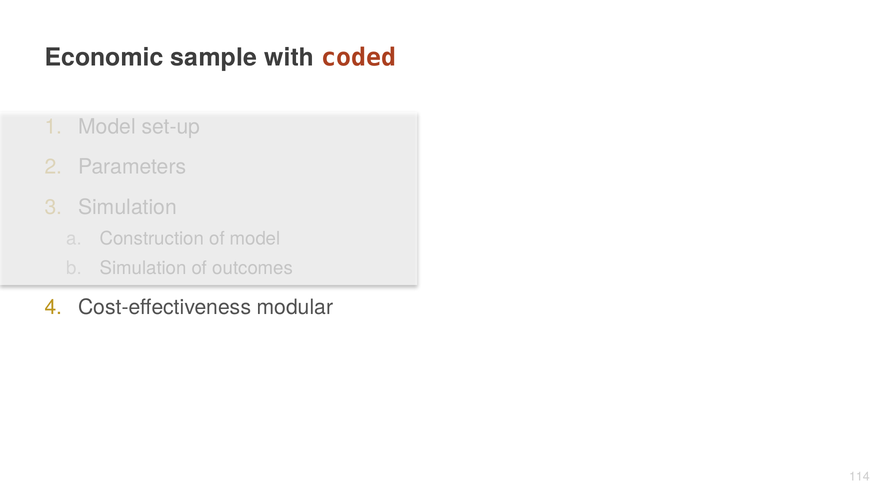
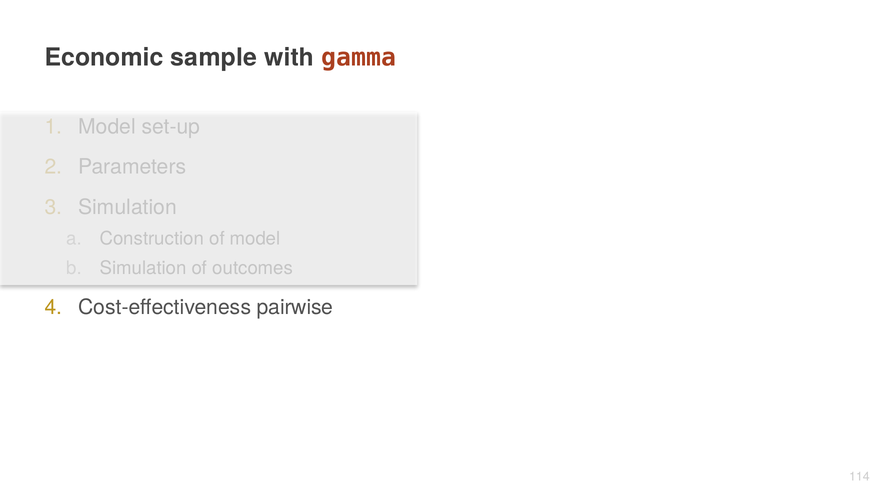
coded: coded -> gamma
modular: modular -> pairwise
